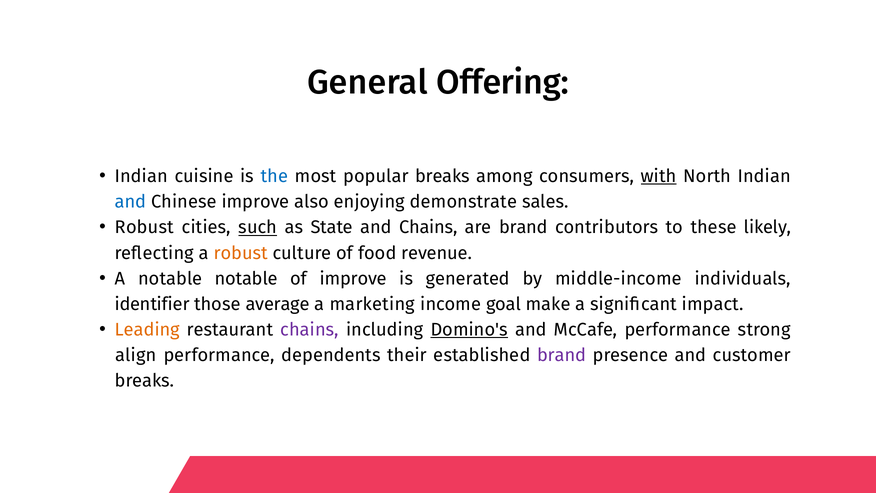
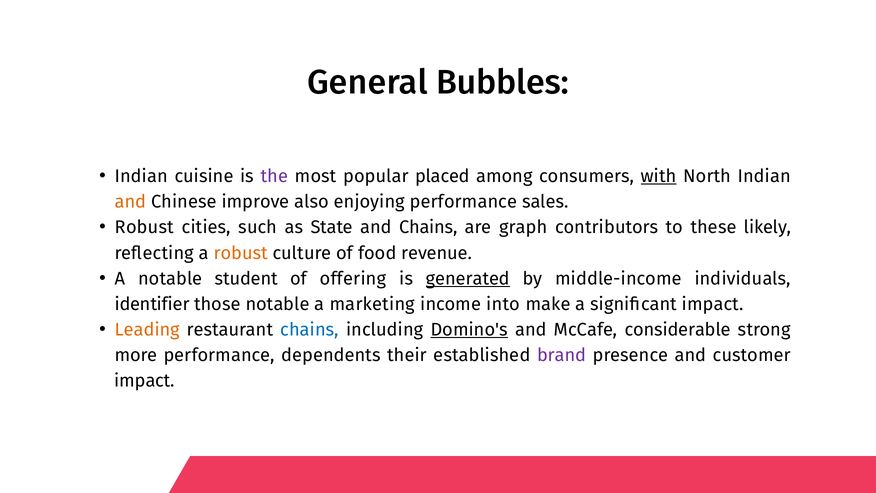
Offering: Offering -> Bubbles
the colour: blue -> purple
popular breaks: breaks -> placed
and at (131, 202) colour: blue -> orange
enjoying demonstrate: demonstrate -> performance
such underline: present -> none
are brand: brand -> graph
notable notable: notable -> student
of improve: improve -> offering
generated underline: none -> present
those average: average -> notable
goal: goal -> into
chains at (310, 330) colour: purple -> blue
McCafe performance: performance -> considerable
align: align -> more
breaks at (144, 381): breaks -> impact
